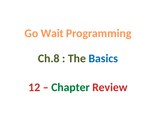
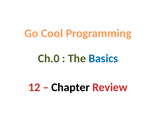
Wait: Wait -> Cool
Ch.8: Ch.8 -> Ch.0
Chapter colour: green -> black
